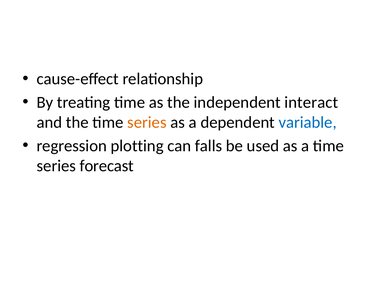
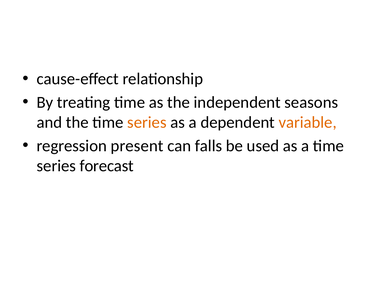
interact: interact -> seasons
variable colour: blue -> orange
plotting: plotting -> present
